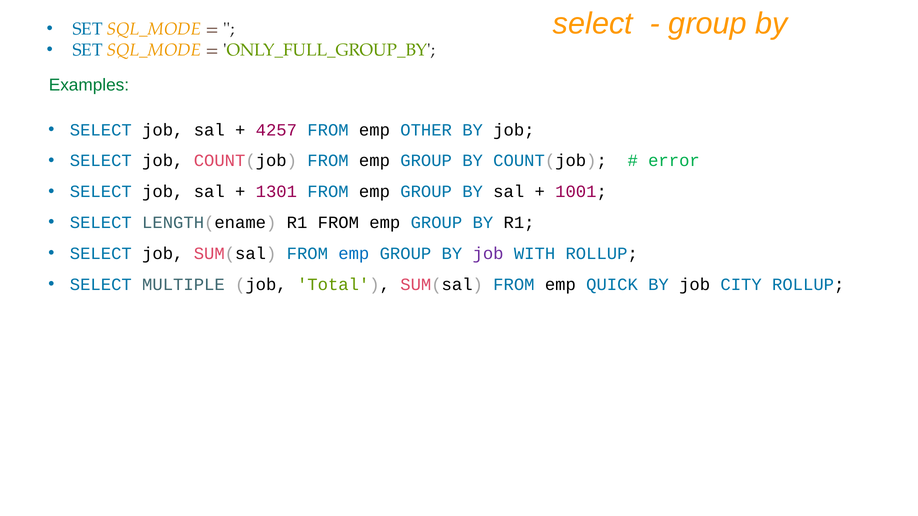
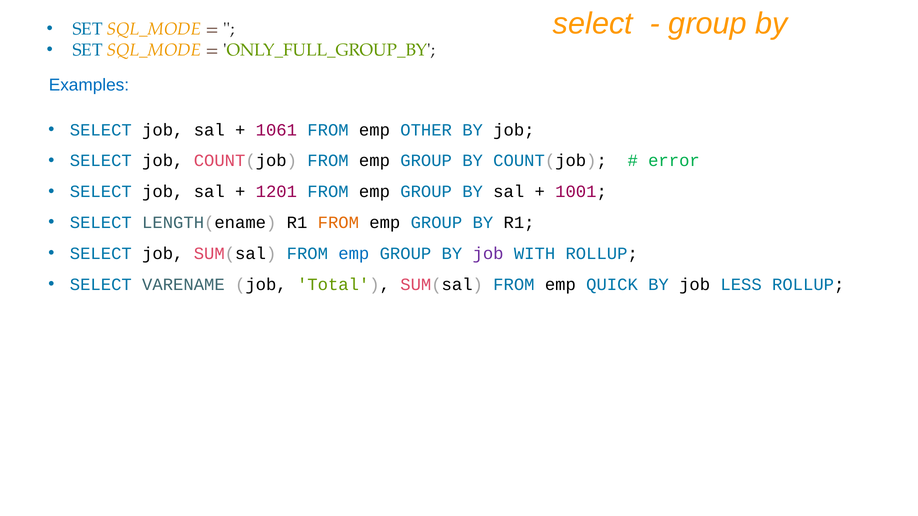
Examples colour: green -> blue
4257: 4257 -> 1061
1301: 1301 -> 1201
FROM at (338, 223) colour: black -> orange
MULTIPLE: MULTIPLE -> VARENAME
CITY: CITY -> LESS
